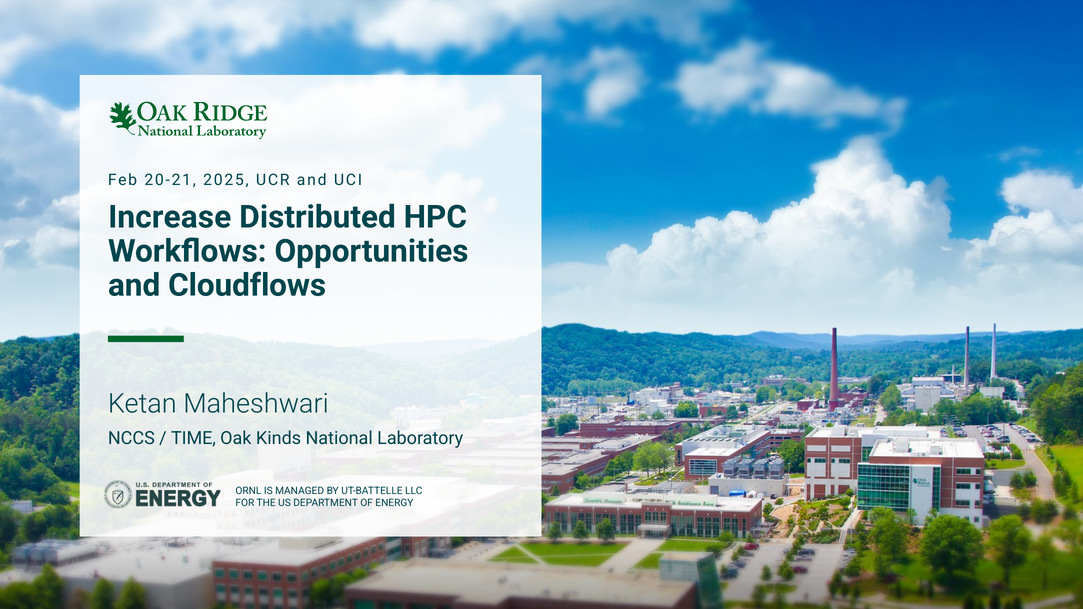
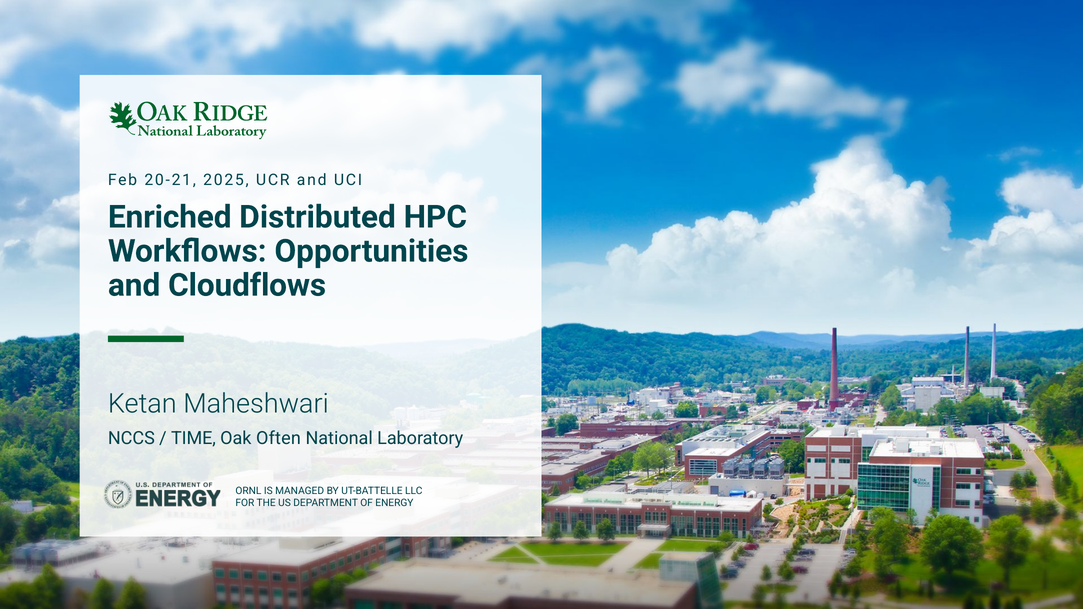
Increase: Increase -> Enriched
Kinds: Kinds -> Often
